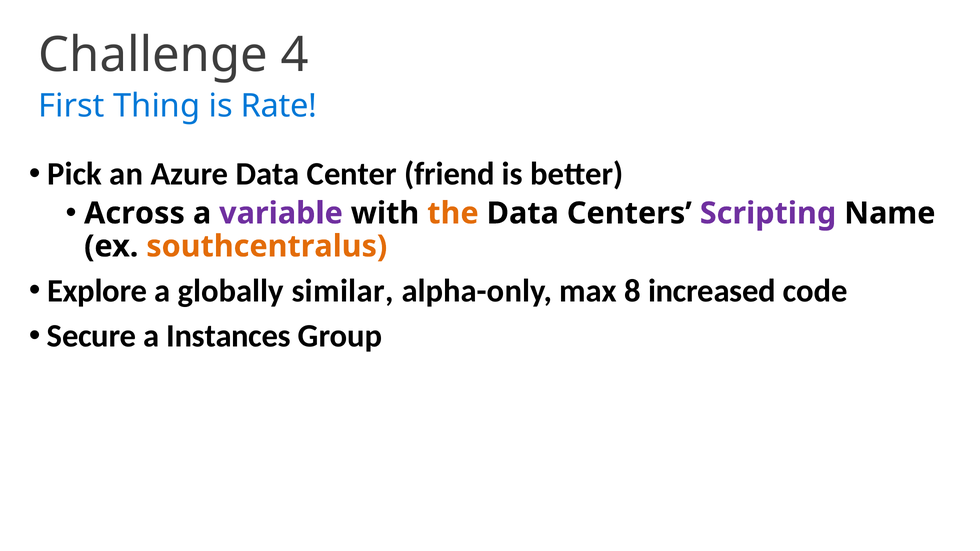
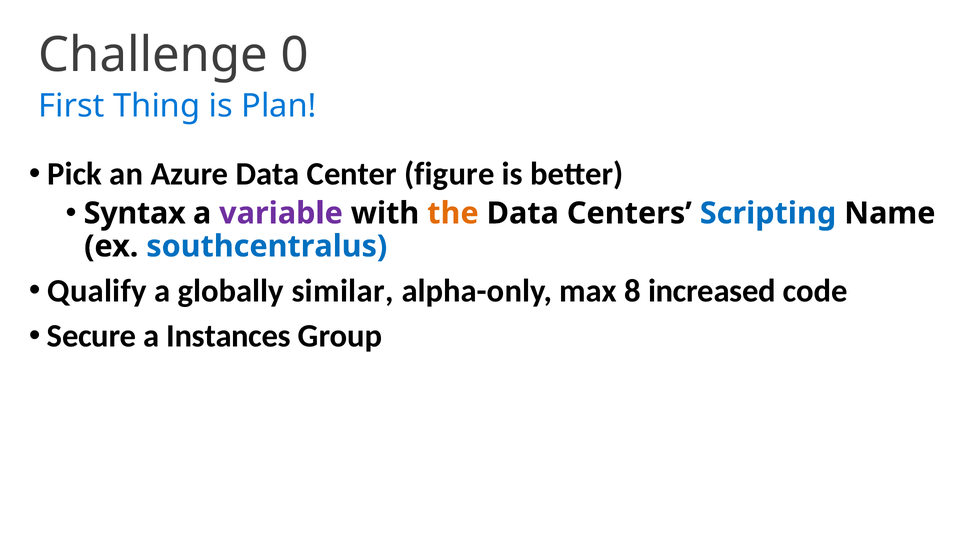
4: 4 -> 0
Rate: Rate -> Plan
friend: friend -> figure
Across: Across -> Syntax
Scripting colour: purple -> blue
southcentralus colour: orange -> blue
Explore: Explore -> Qualify
